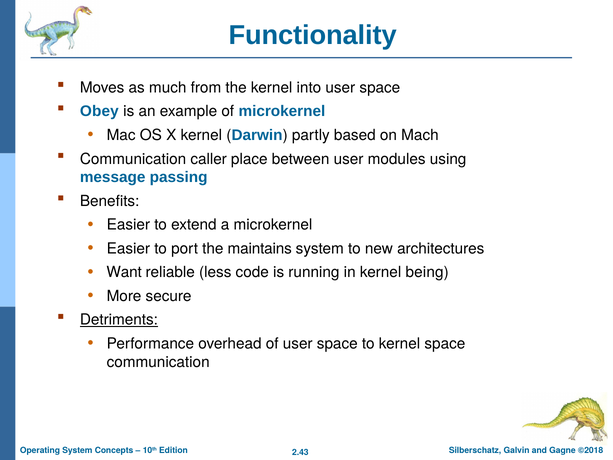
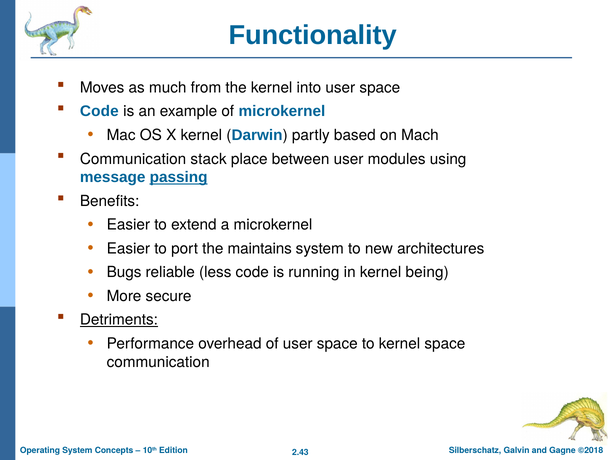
Obey at (99, 111): Obey -> Code
caller: caller -> stack
passing underline: none -> present
Want: Want -> Bugs
